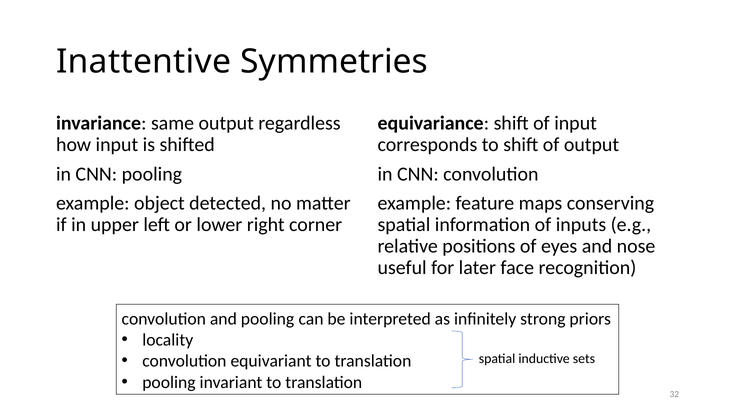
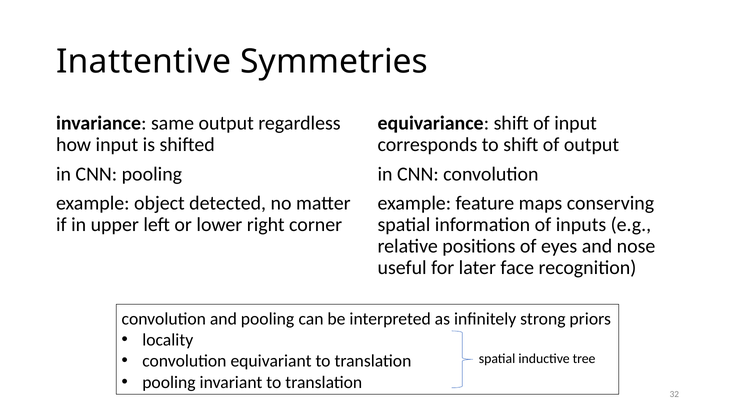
sets: sets -> tree
